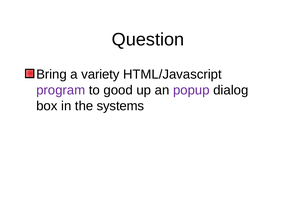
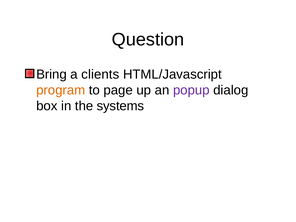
variety: variety -> clients
program colour: purple -> orange
good: good -> page
